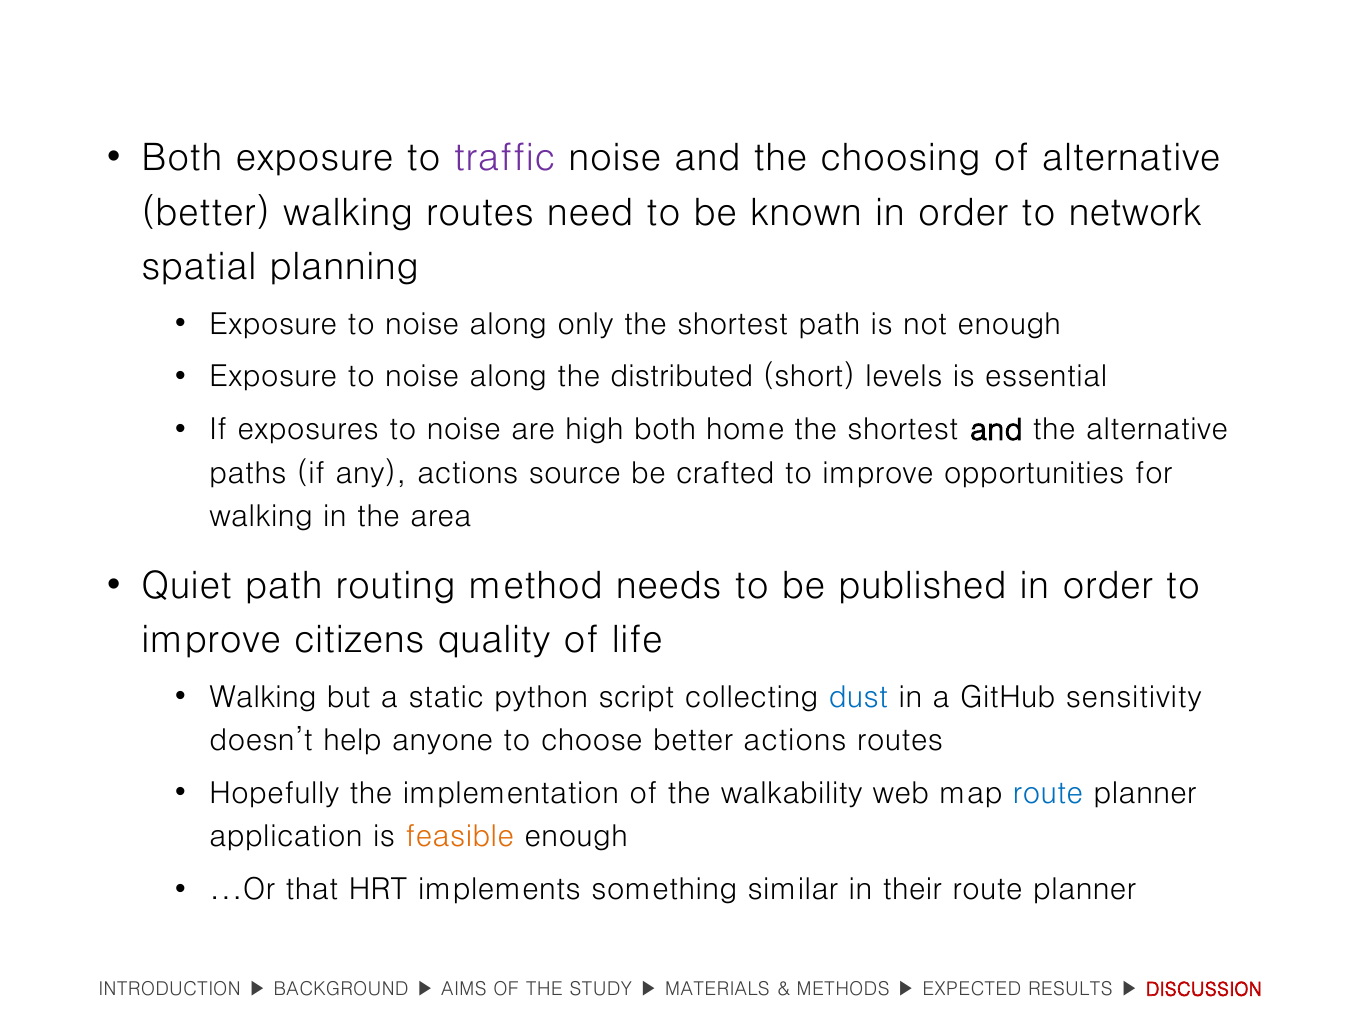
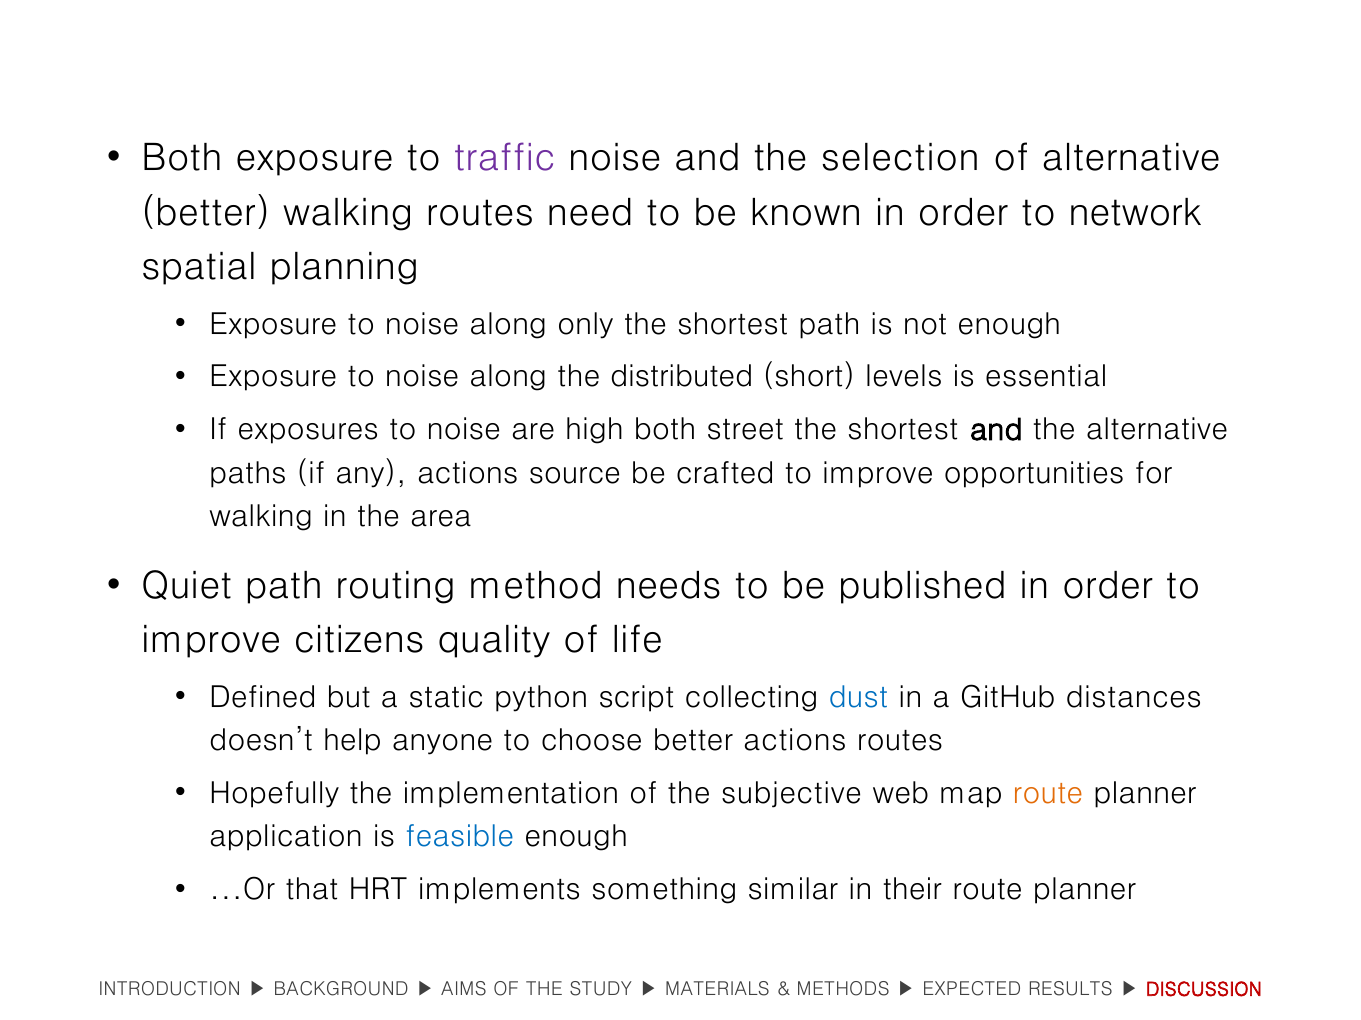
choosing: choosing -> selection
home: home -> street
Walking at (263, 698): Walking -> Defined
sensitivity: sensitivity -> distances
walkability: walkability -> subjective
route at (1048, 794) colour: blue -> orange
feasible colour: orange -> blue
